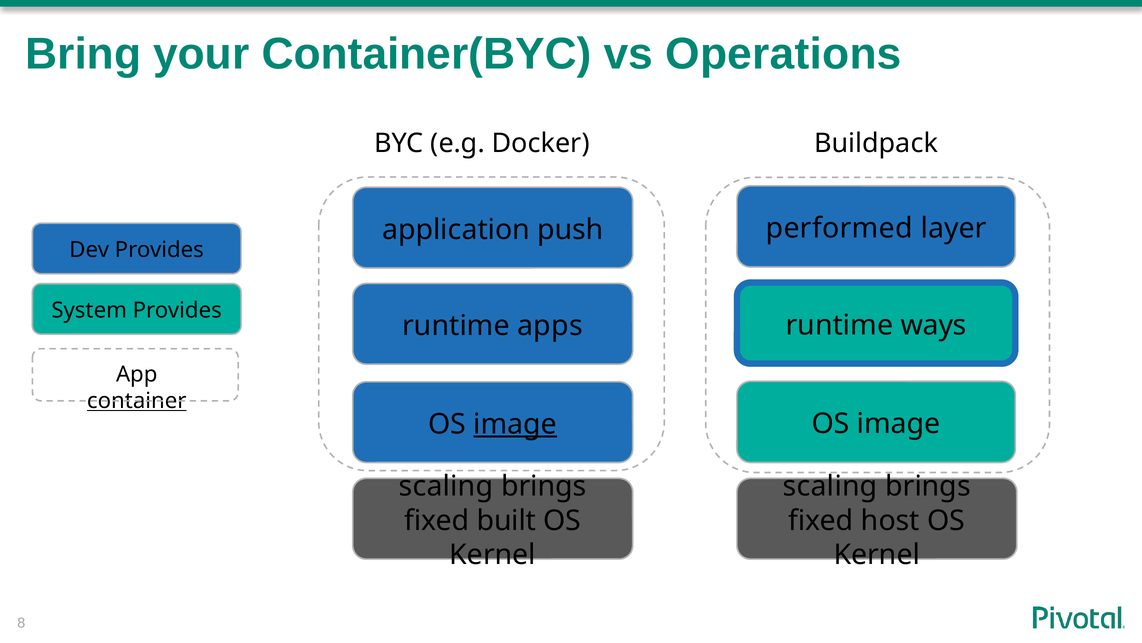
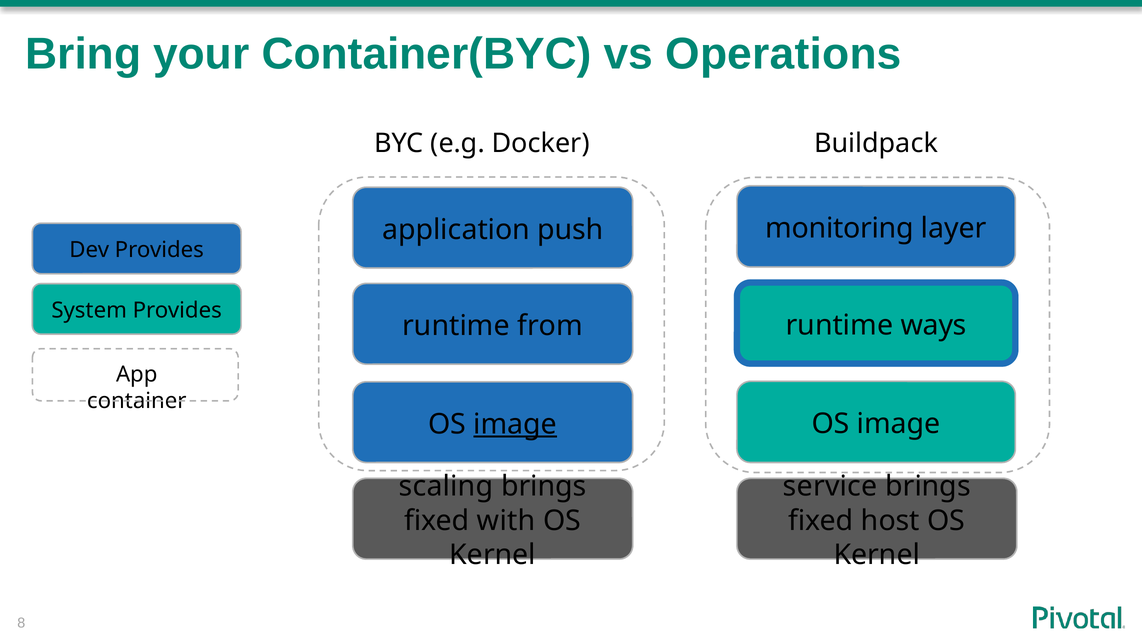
performed: performed -> monitoring
apps: apps -> from
container underline: present -> none
scaling at (830, 486): scaling -> service
built: built -> with
